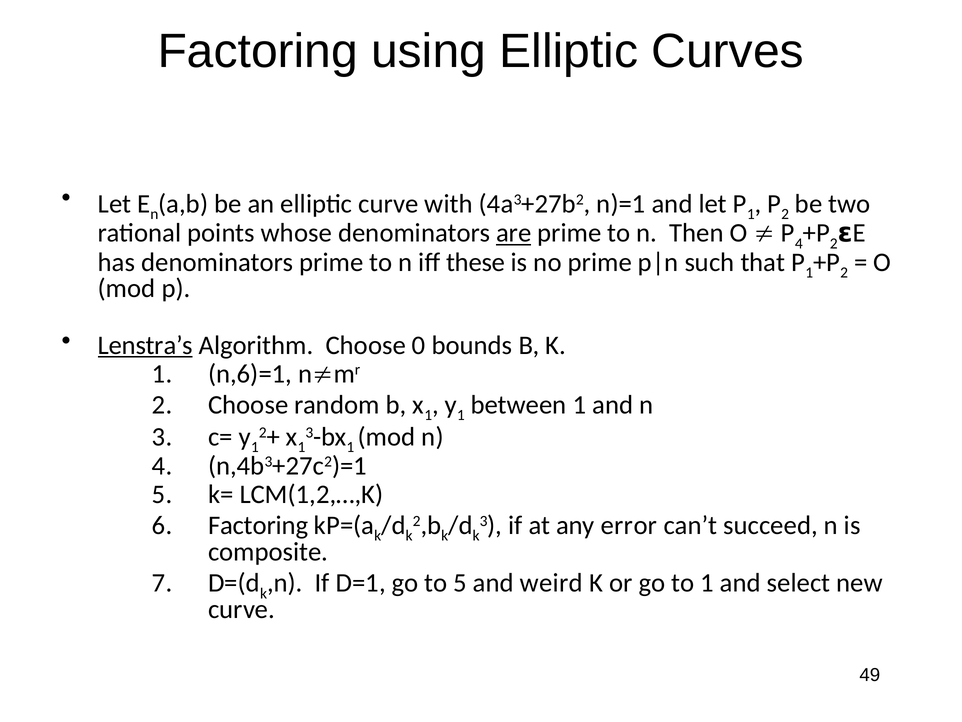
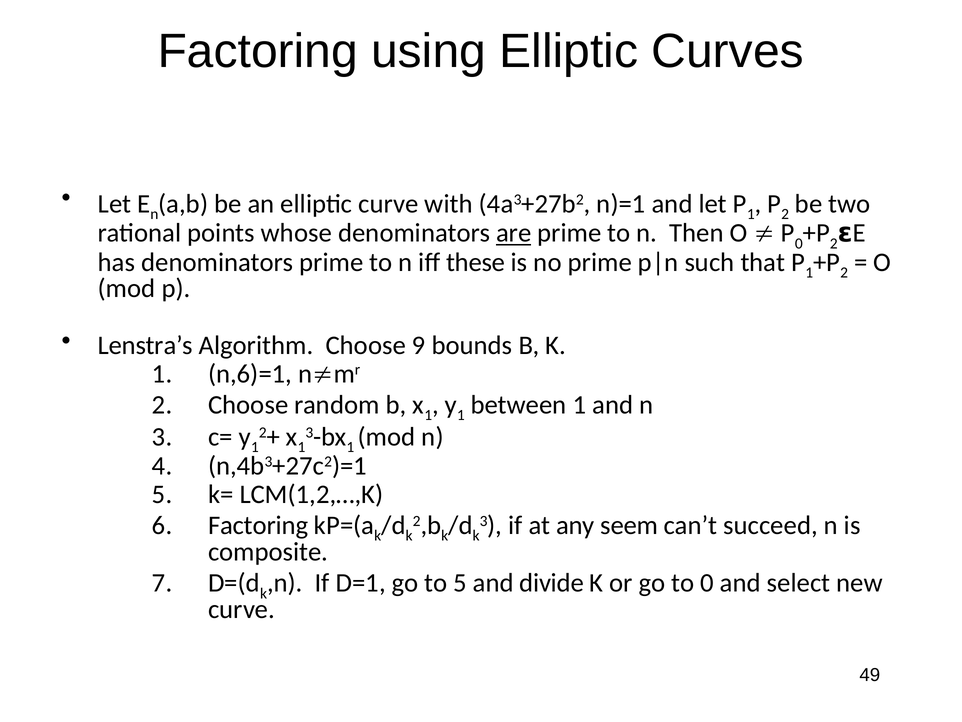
P 4: 4 -> 0
Lenstra’s underline: present -> none
0: 0 -> 9
error: error -> seem
weird: weird -> divide
to 1: 1 -> 0
